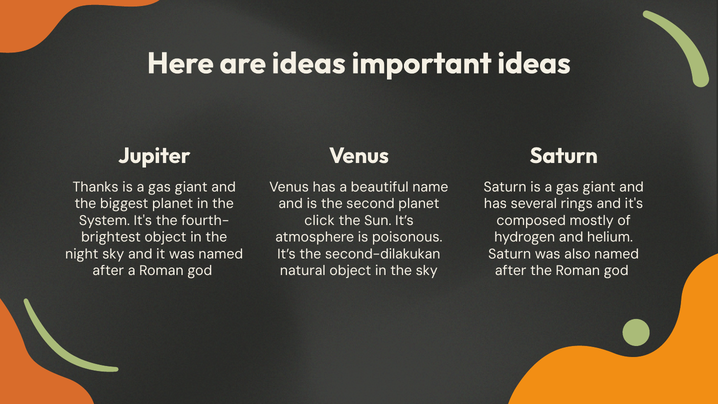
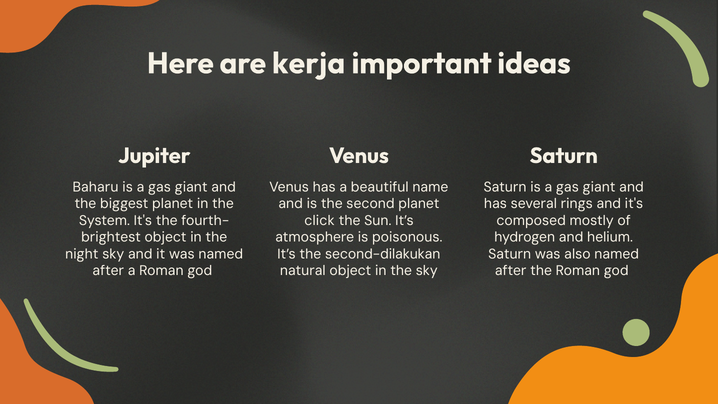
are ideas: ideas -> kerja
Thanks: Thanks -> Baharu
